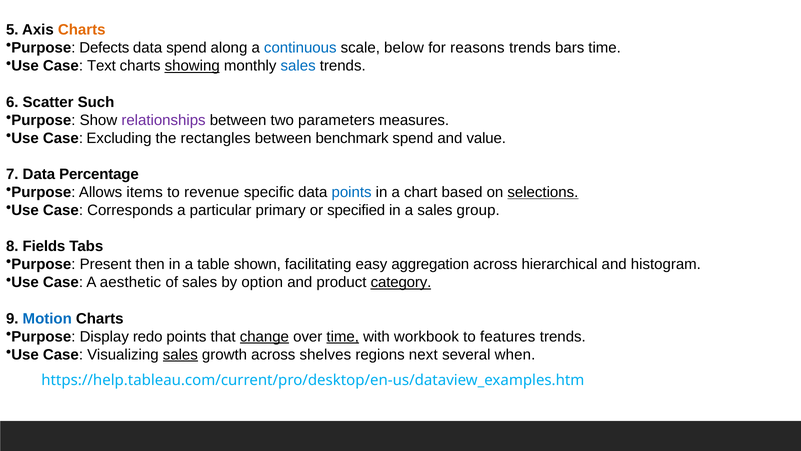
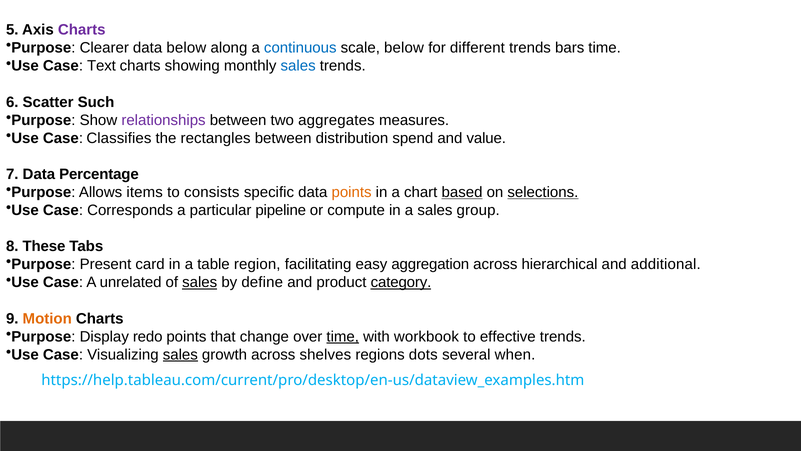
Charts at (82, 30) colour: orange -> purple
Defects: Defects -> Clearer
data spend: spend -> below
reasons: reasons -> different
showing underline: present -> none
parameters: parameters -> aggregates
Excluding: Excluding -> Classifies
benchmark: benchmark -> distribution
revenue: revenue -> consists
points at (352, 192) colour: blue -> orange
based underline: none -> present
primary: primary -> pipeline
specified: specified -> compute
Fields: Fields -> These
then: then -> card
shown: shown -> region
histogram: histogram -> additional
aesthetic: aesthetic -> unrelated
sales at (200, 282) underline: none -> present
option: option -> define
Motion colour: blue -> orange
change underline: present -> none
features: features -> effective
next: next -> dots
